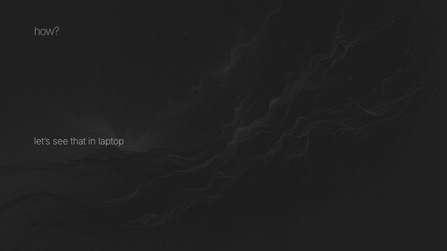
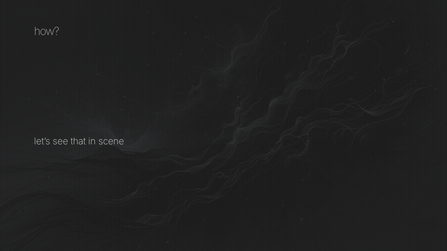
laptop: laptop -> scene
